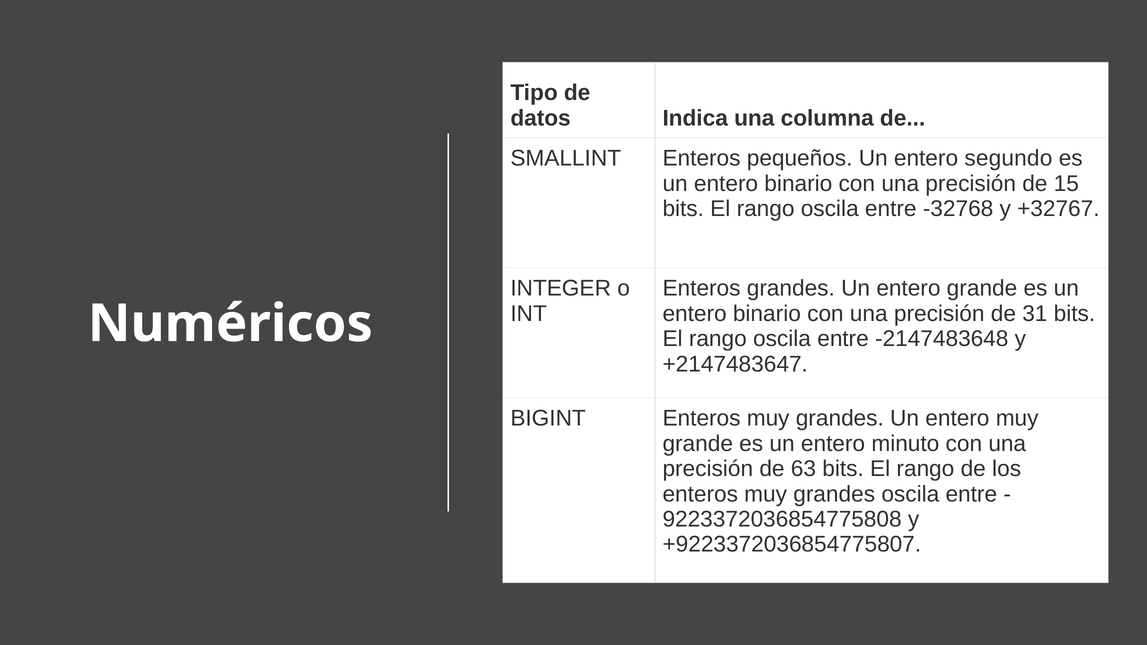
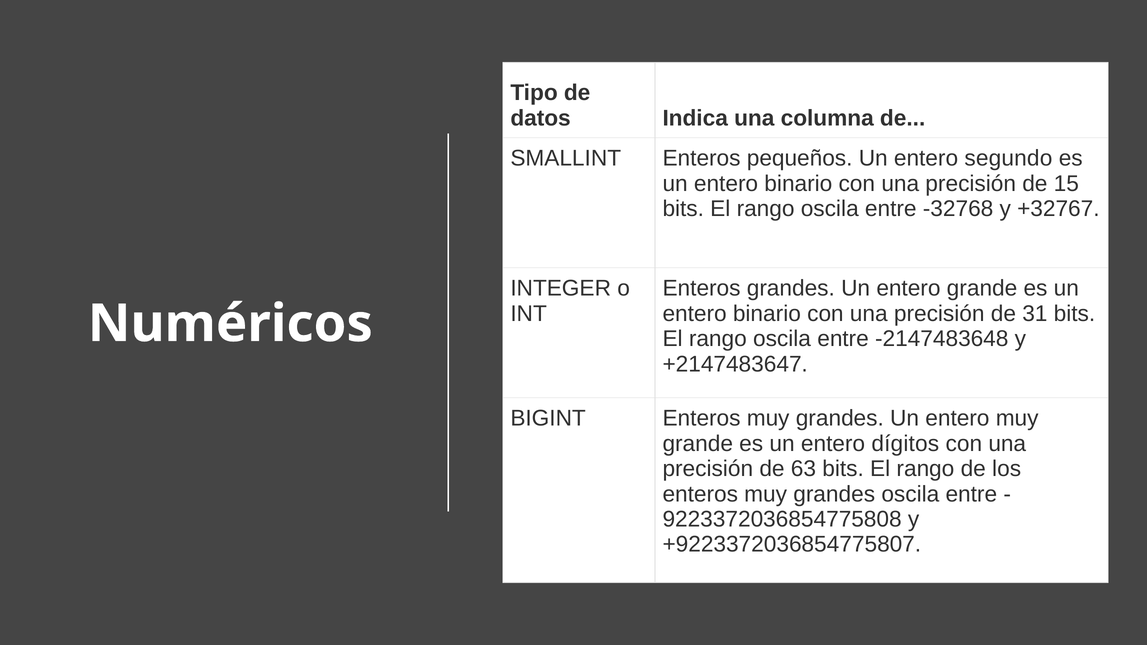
minuto: minuto -> dígitos
